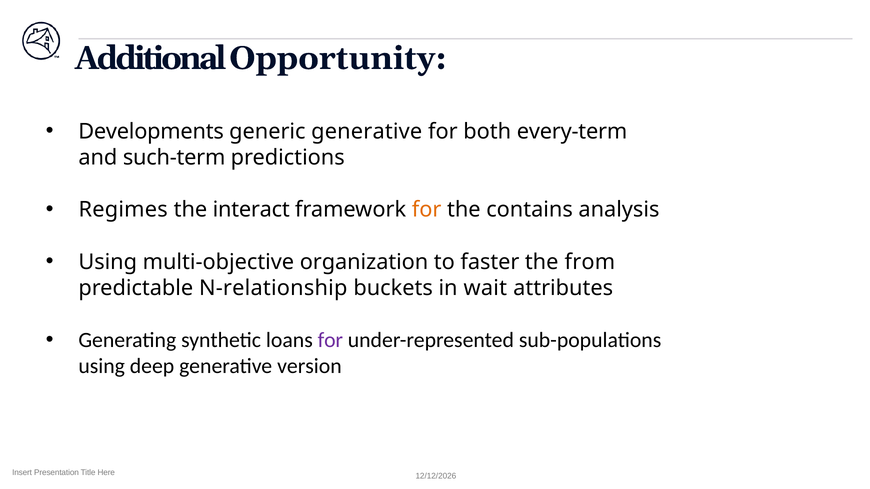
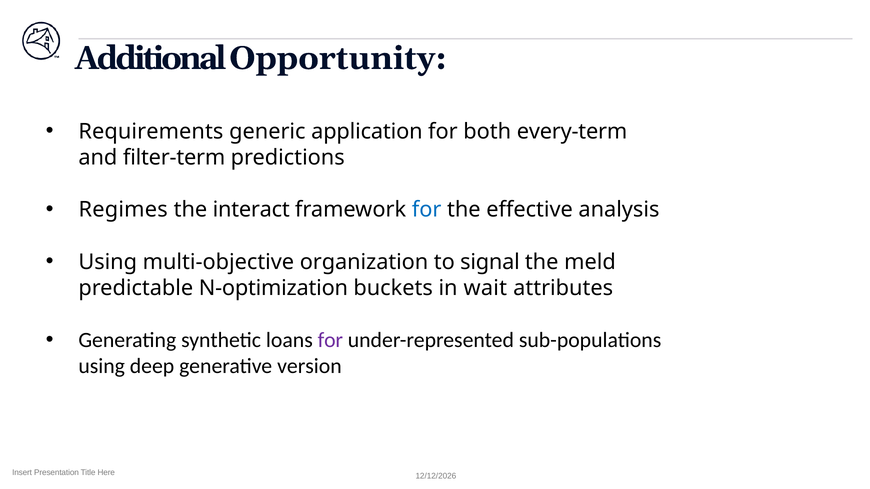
Developments: Developments -> Requirements
generic generative: generative -> application
such-term: such-term -> filter-term
for at (427, 210) colour: orange -> blue
contains: contains -> effective
faster: faster -> signal
from: from -> meld
N-relationship: N-relationship -> N-optimization
